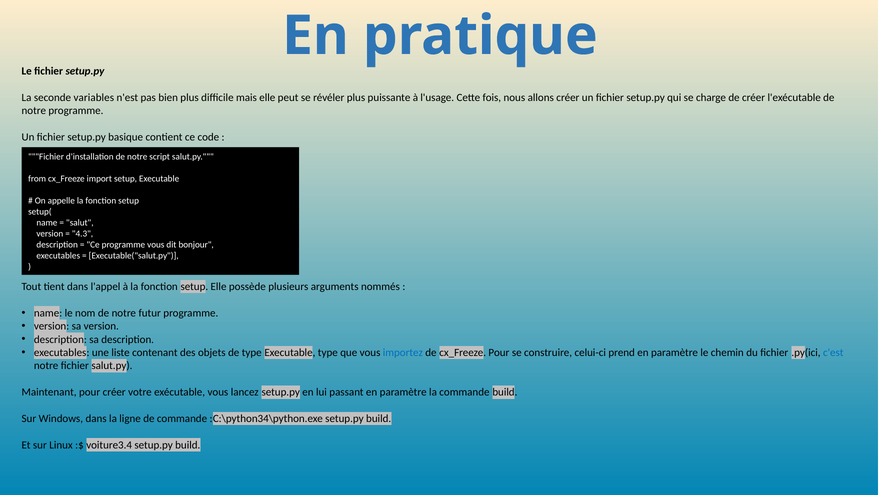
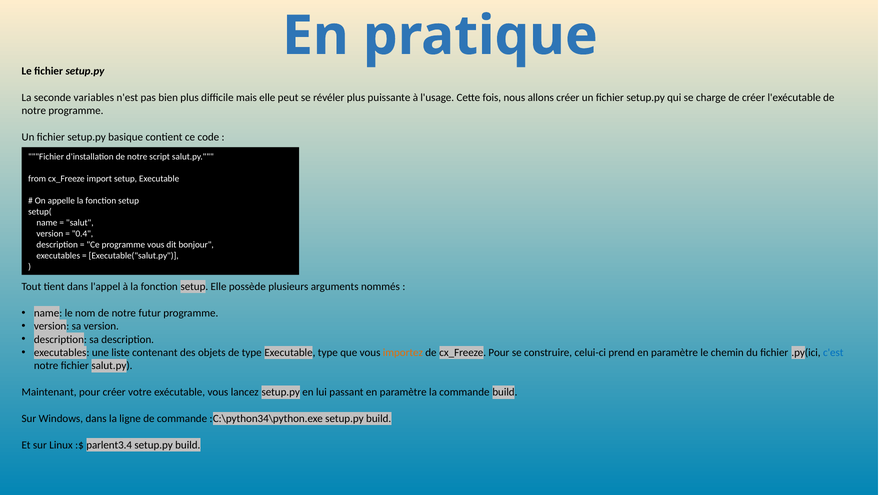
4.3: 4.3 -> 0.4
importez colour: blue -> orange
voiture3.4: voiture3.4 -> parlent3.4
